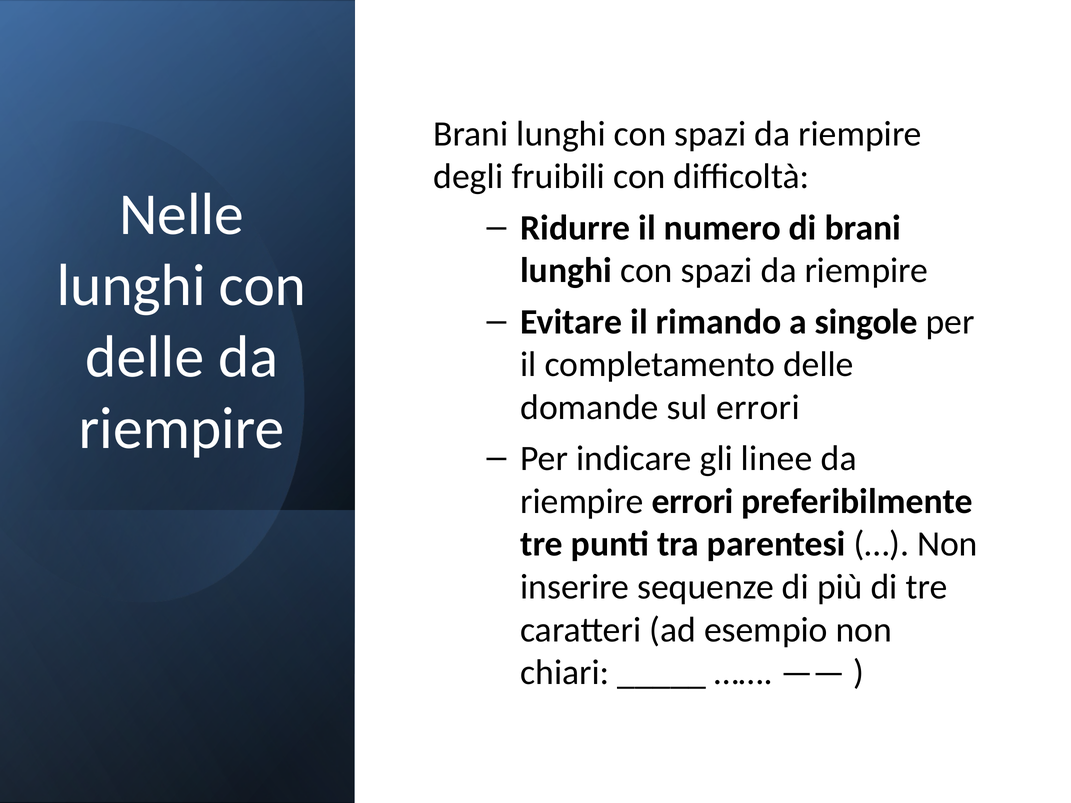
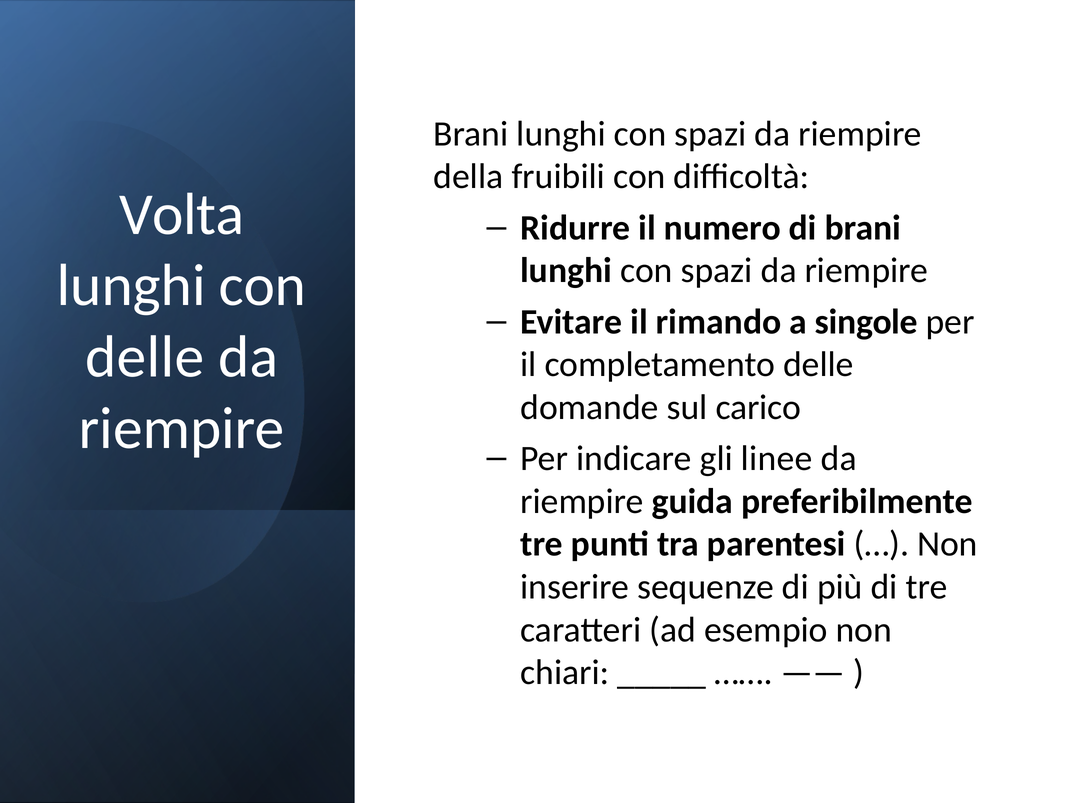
degli: degli -> della
Nelle: Nelle -> Volta
sul errori: errori -> carico
riempire errori: errori -> guida
